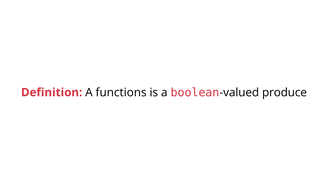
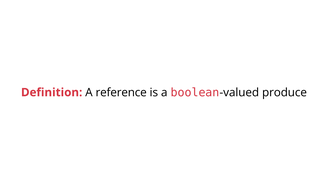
functions: functions -> reference
